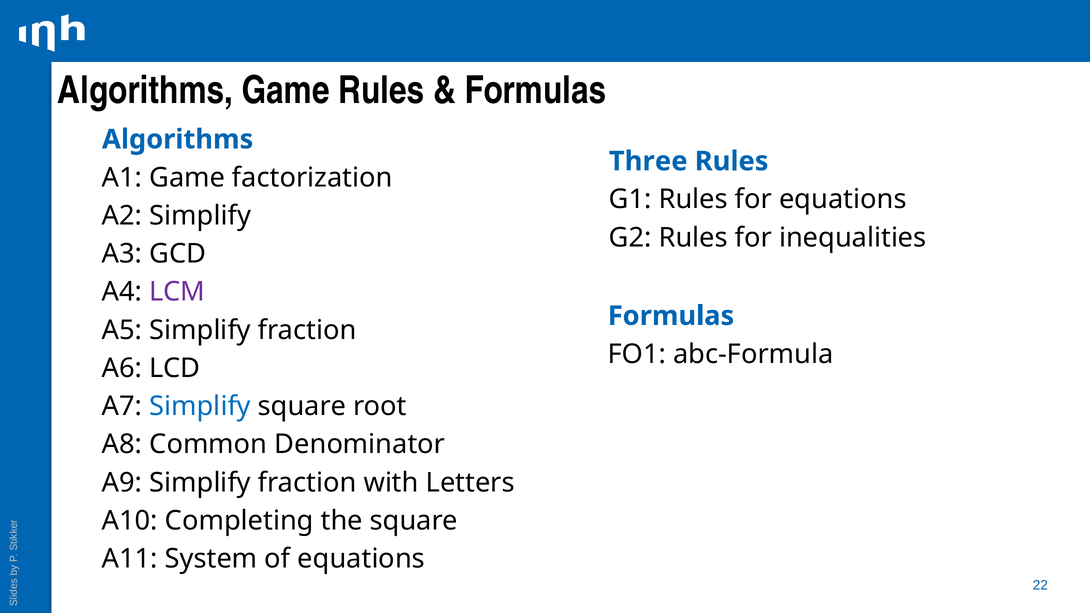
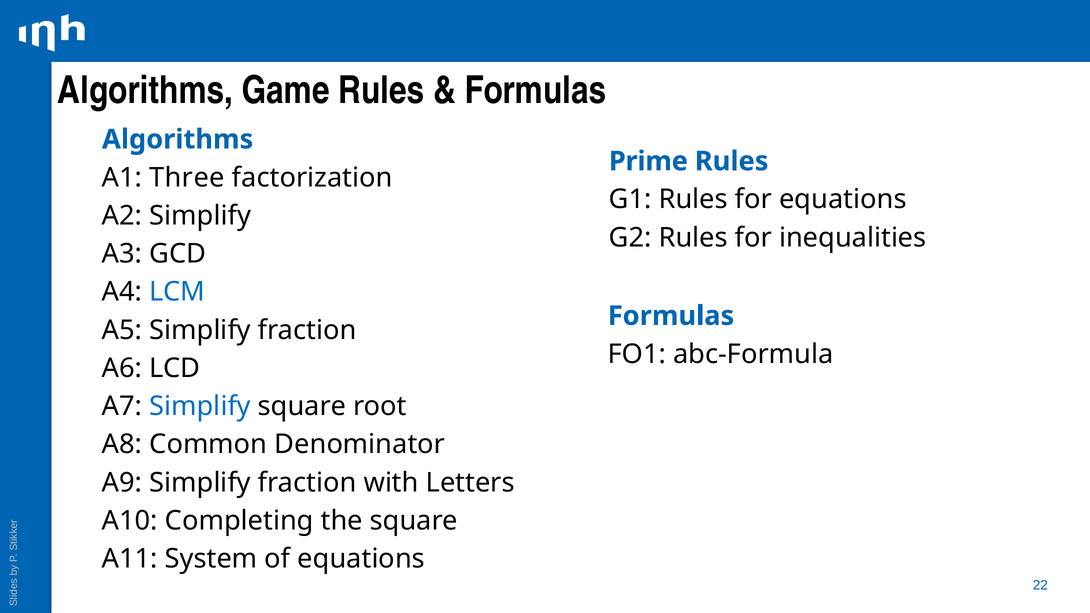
Three: Three -> Prime
A1 Game: Game -> Three
LCM colour: purple -> blue
